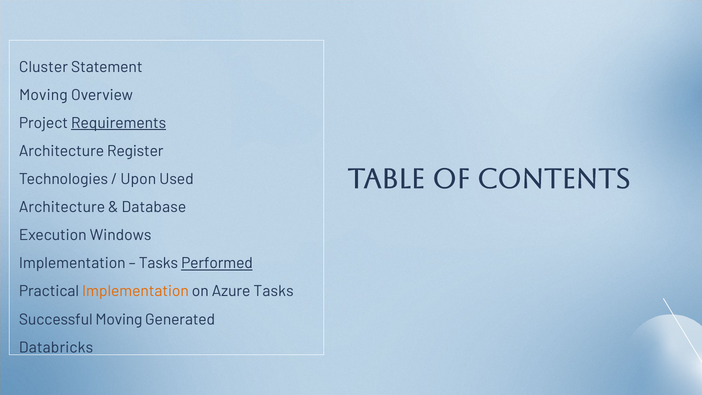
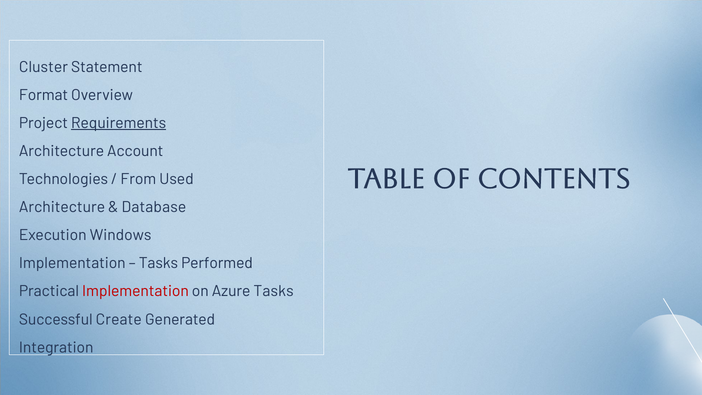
Moving at (43, 95): Moving -> Format
Register: Register -> Account
Upon: Upon -> From
Performed underline: present -> none
Implementation at (135, 291) colour: orange -> red
Successful Moving: Moving -> Create
Databricks: Databricks -> Integration
